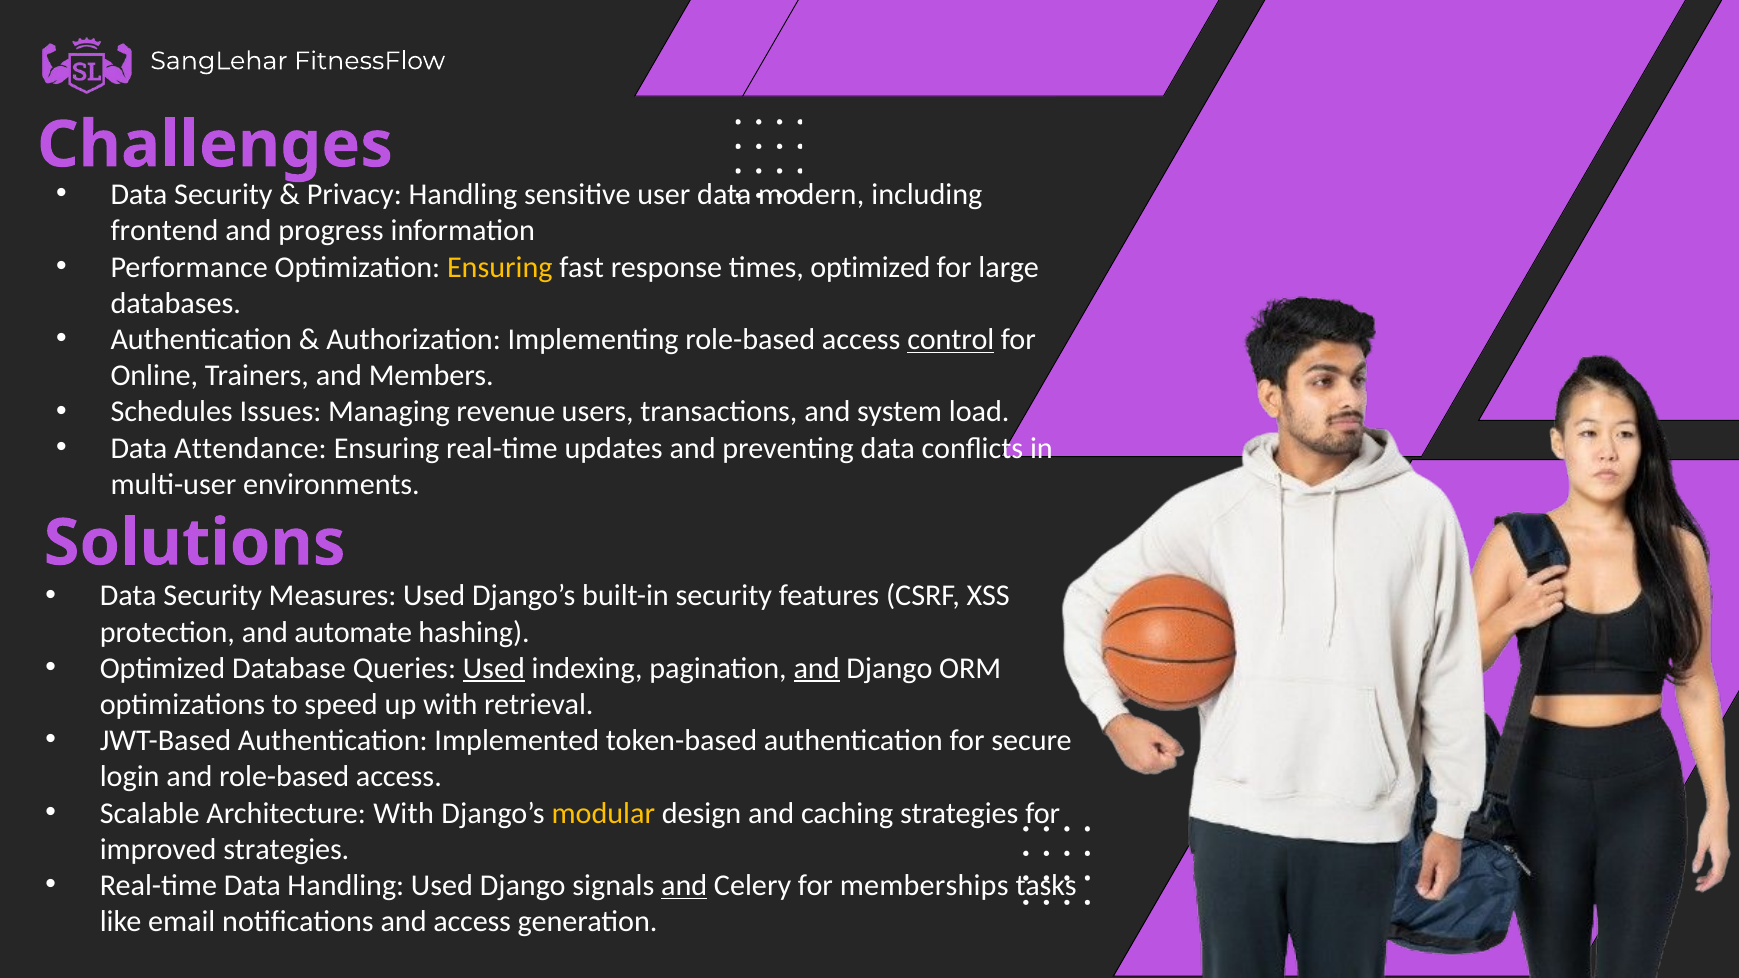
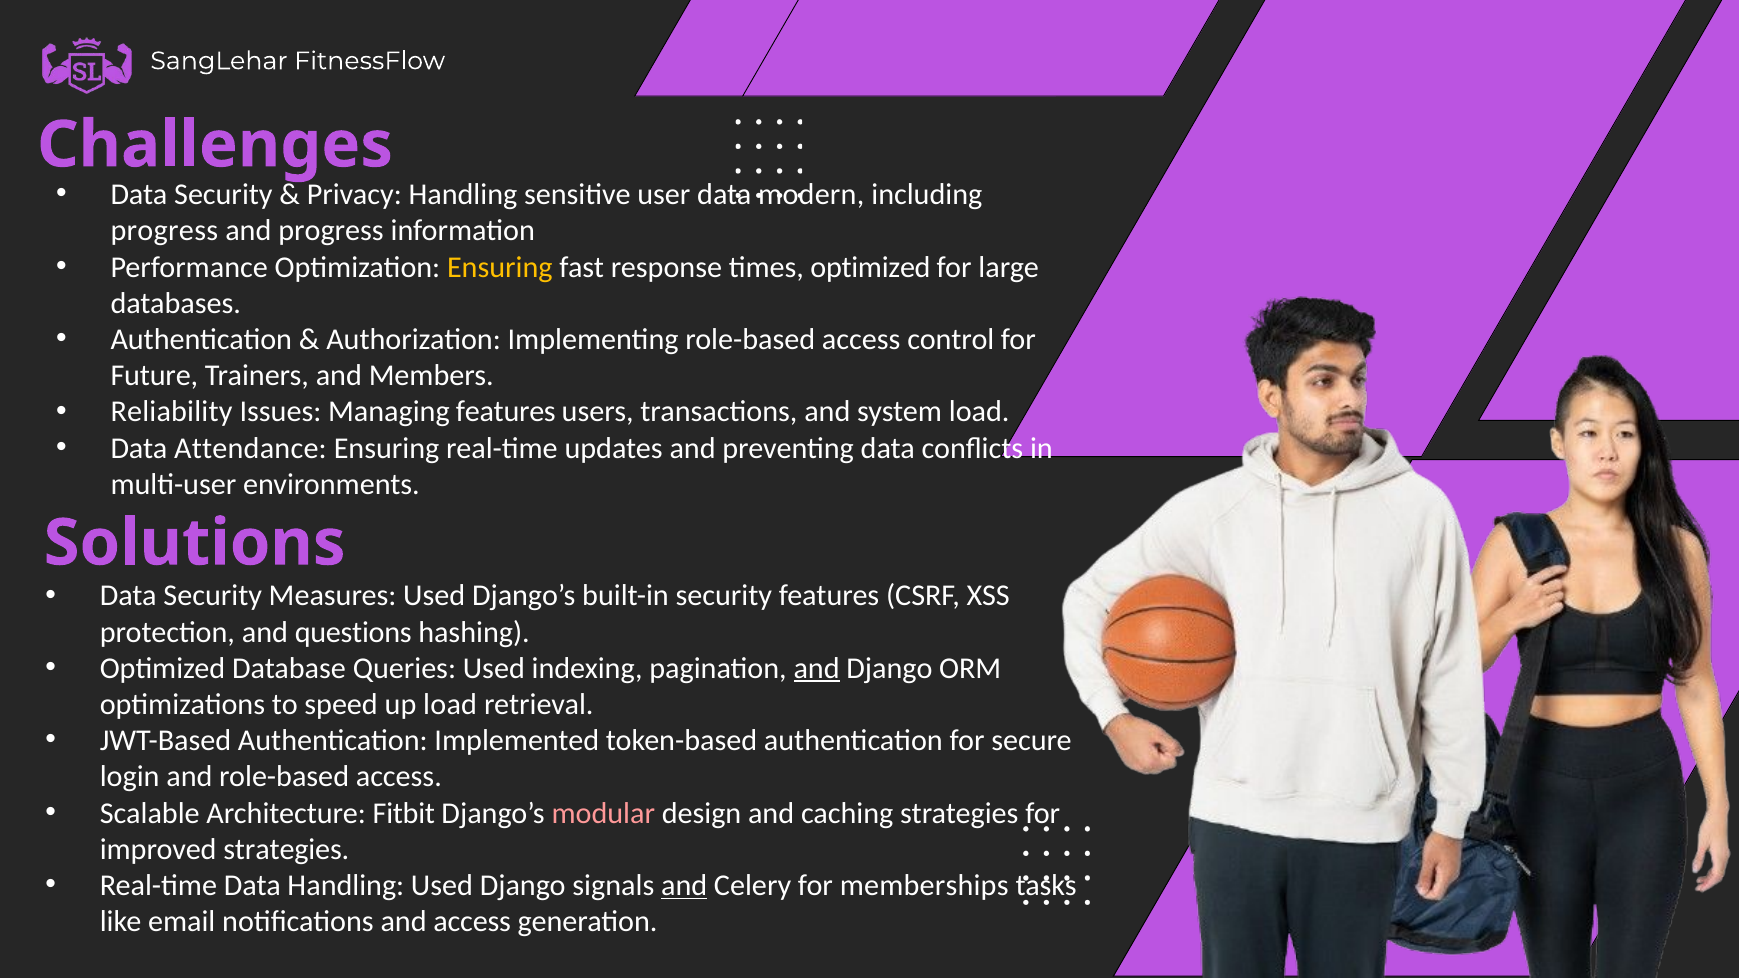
frontend at (165, 231): frontend -> progress
control underline: present -> none
Online: Online -> Future
Schedules: Schedules -> Reliability
Managing revenue: revenue -> features
automate: automate -> questions
Used at (494, 668) underline: present -> none
up with: with -> load
Architecture With: With -> Fitbit
modular colour: yellow -> pink
